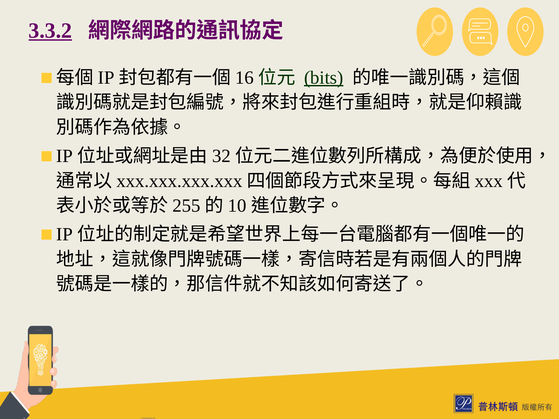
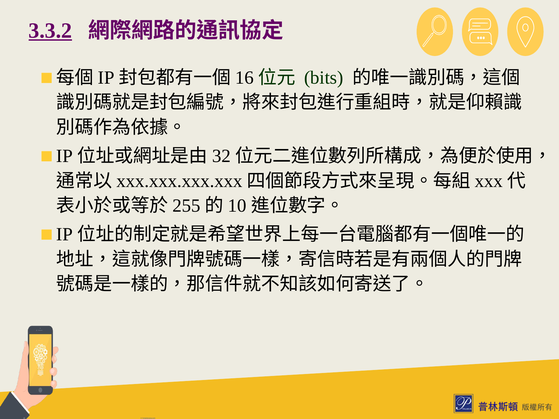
bits underline: present -> none
